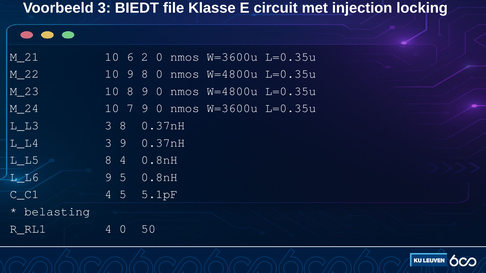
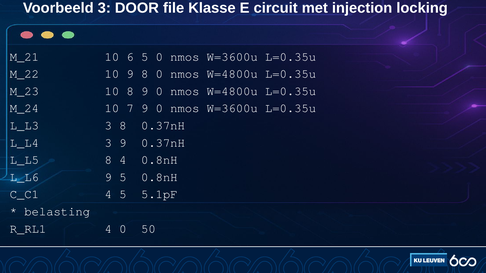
BIEDT: BIEDT -> DOOR
6 2: 2 -> 5
